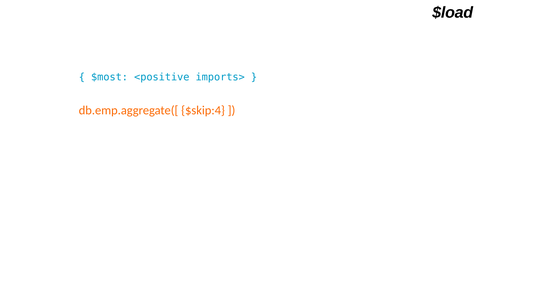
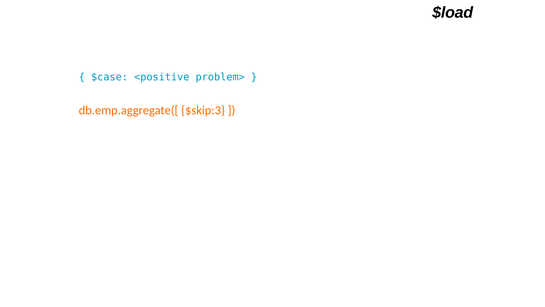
$most: $most -> $case
imports>: imports> -> problem>
$skip:4: $skip:4 -> $skip:3
